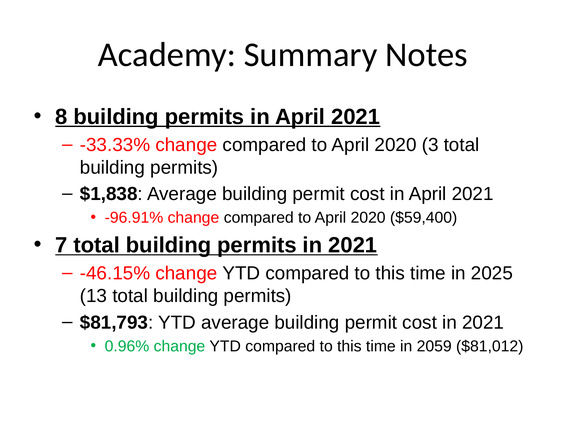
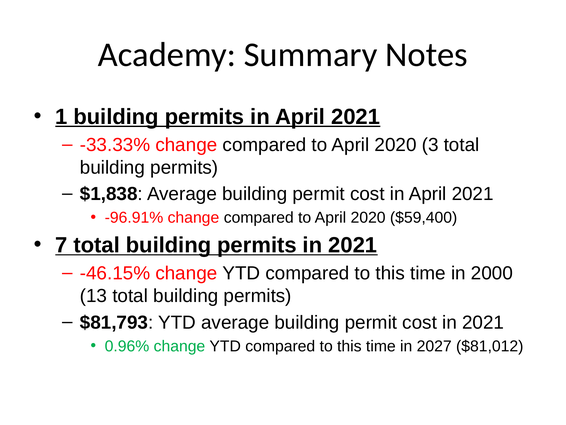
8: 8 -> 1
2025: 2025 -> 2000
2059: 2059 -> 2027
